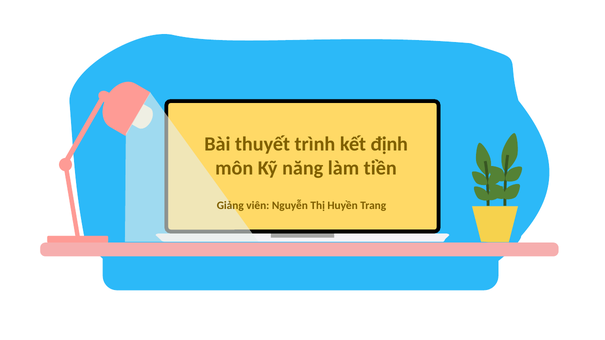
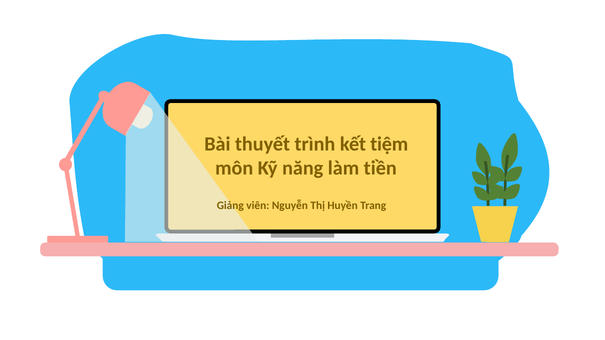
định: định -> tiệm
